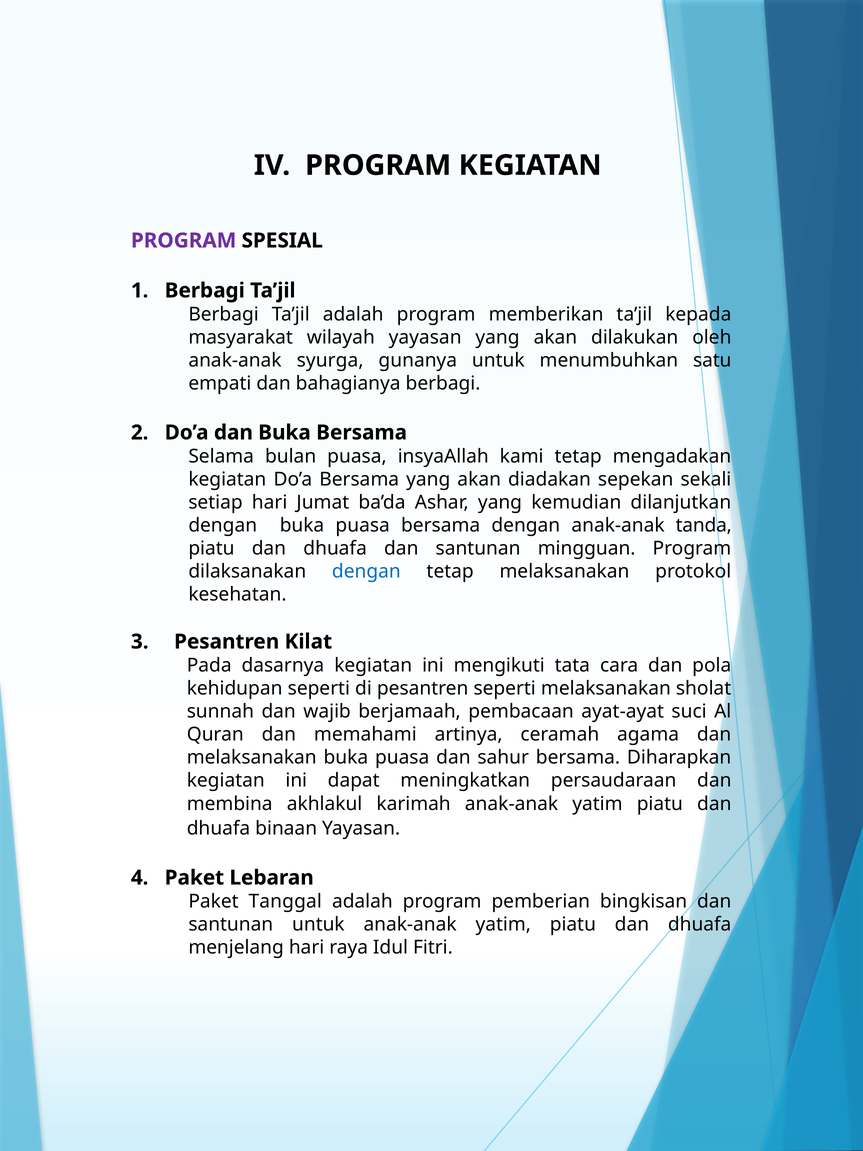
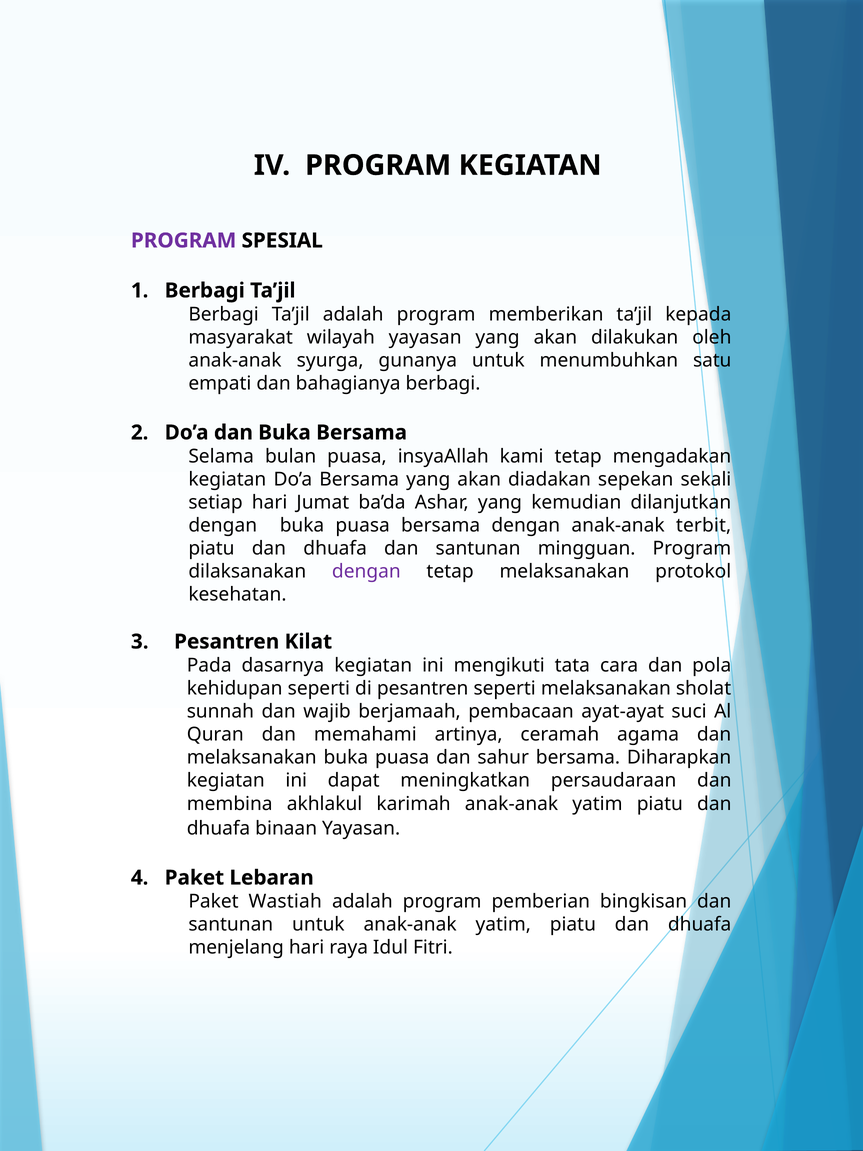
tanda: tanda -> terbit
dengan at (366, 571) colour: blue -> purple
Tanggal: Tanggal -> Wastiah
